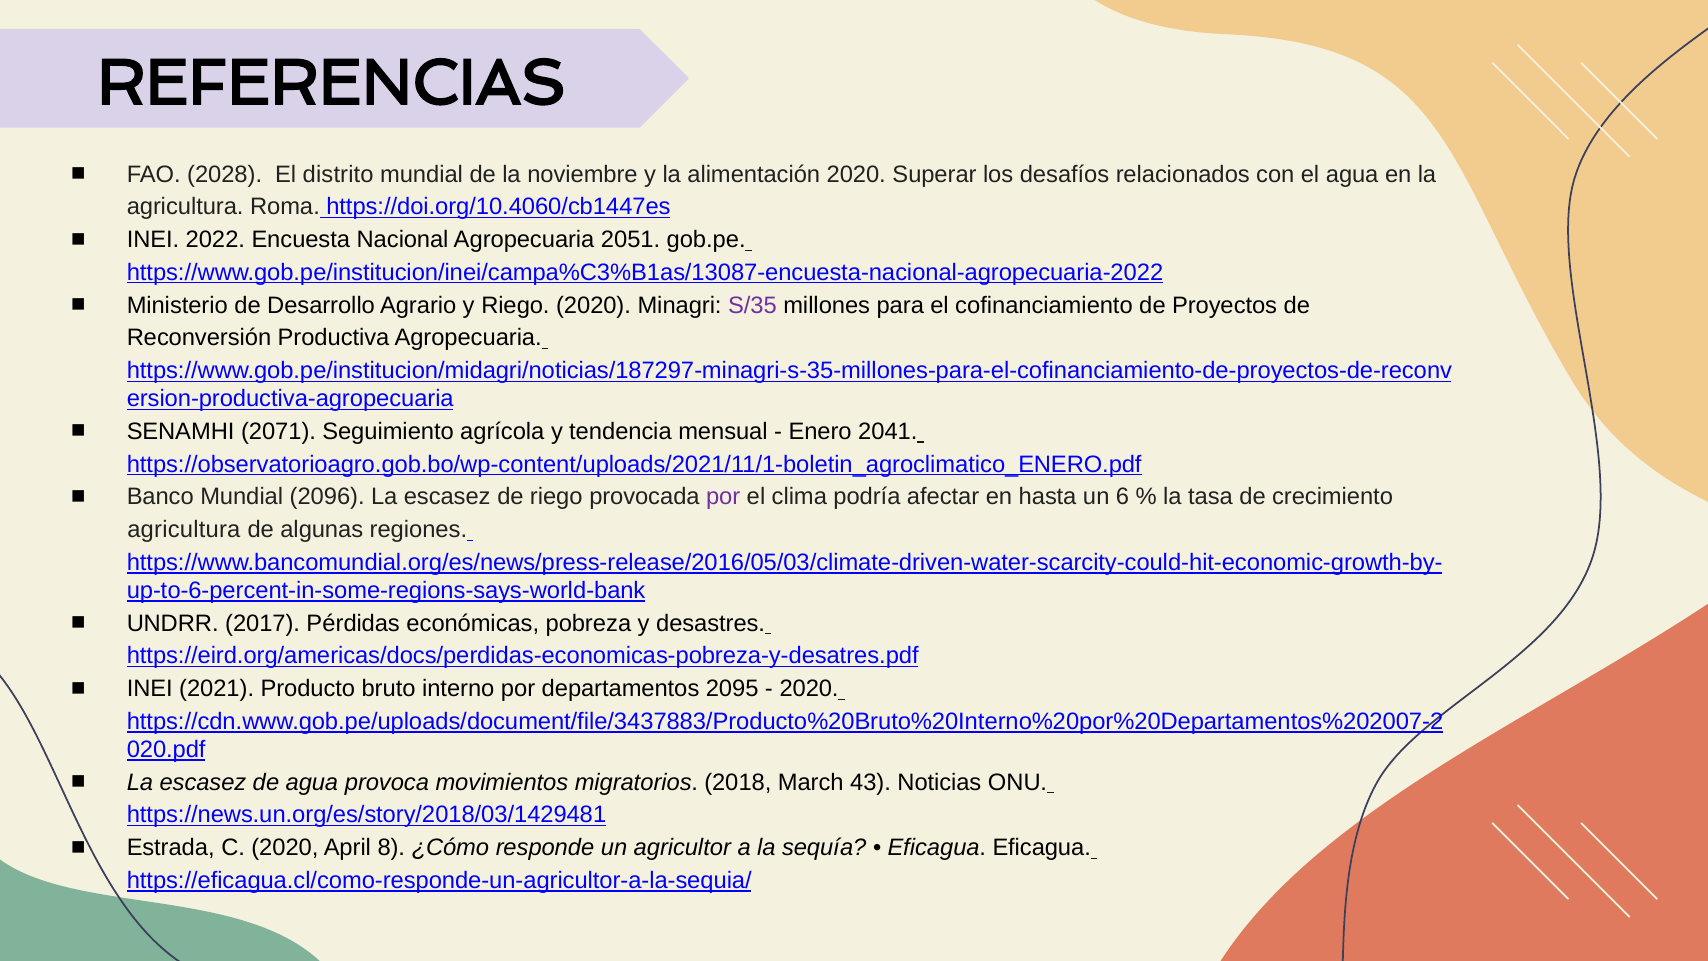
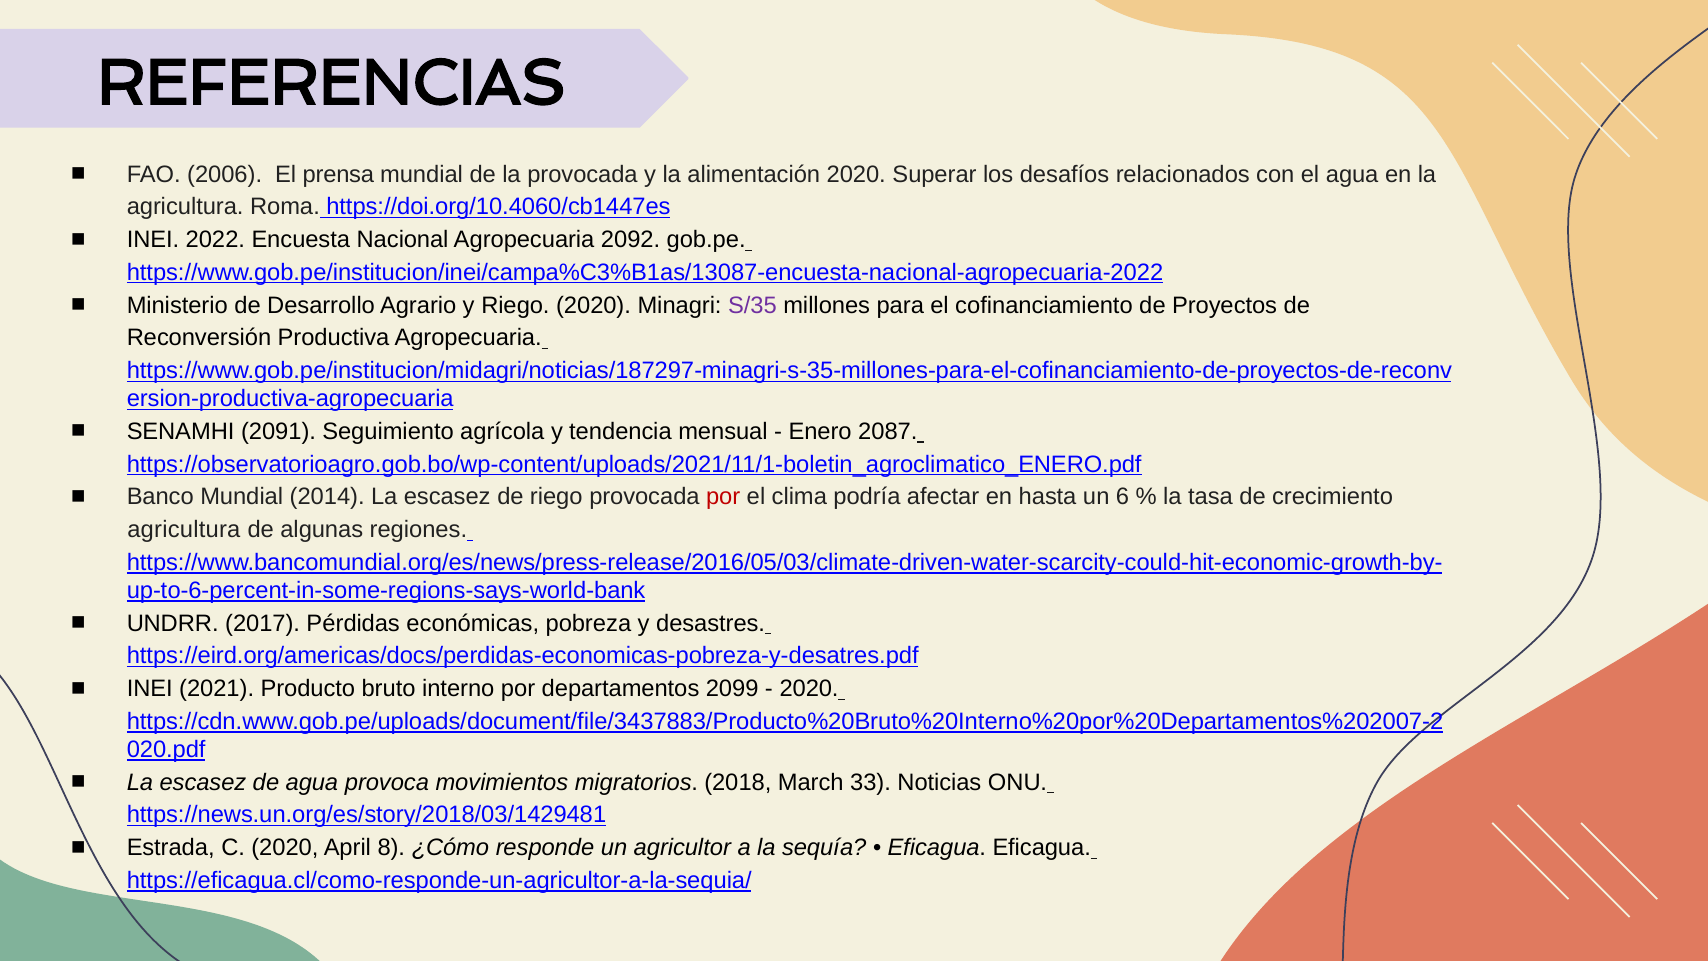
2028: 2028 -> 2006
distrito: distrito -> prensa
la noviembre: noviembre -> provocada
2051: 2051 -> 2092
2071: 2071 -> 2091
2041: 2041 -> 2087
2096: 2096 -> 2014
por at (723, 497) colour: purple -> red
2095: 2095 -> 2099
43: 43 -> 33
